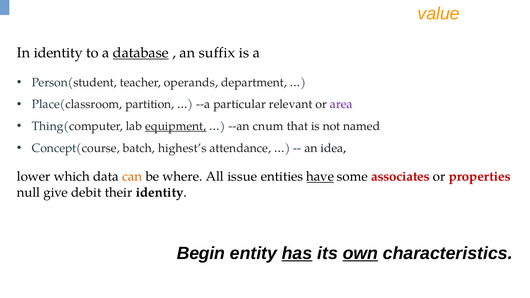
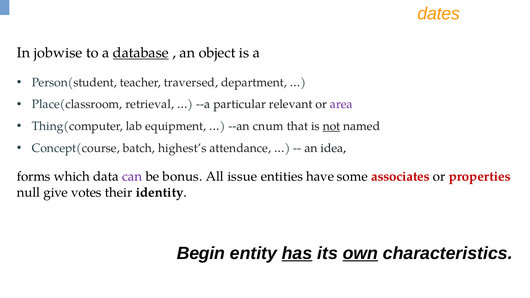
value: value -> dates
In identity: identity -> jobwise
suffix: suffix -> object
operands: operands -> traversed
partition: partition -> retrieval
equipment underline: present -> none
not underline: none -> present
lower: lower -> forms
can colour: orange -> purple
where: where -> bonus
have underline: present -> none
debit: debit -> votes
